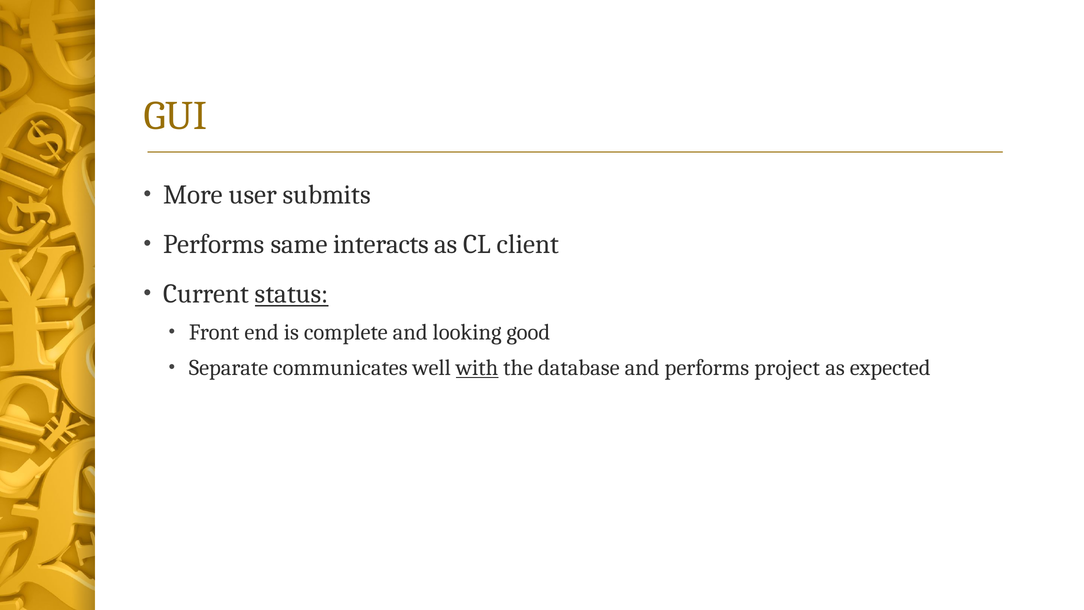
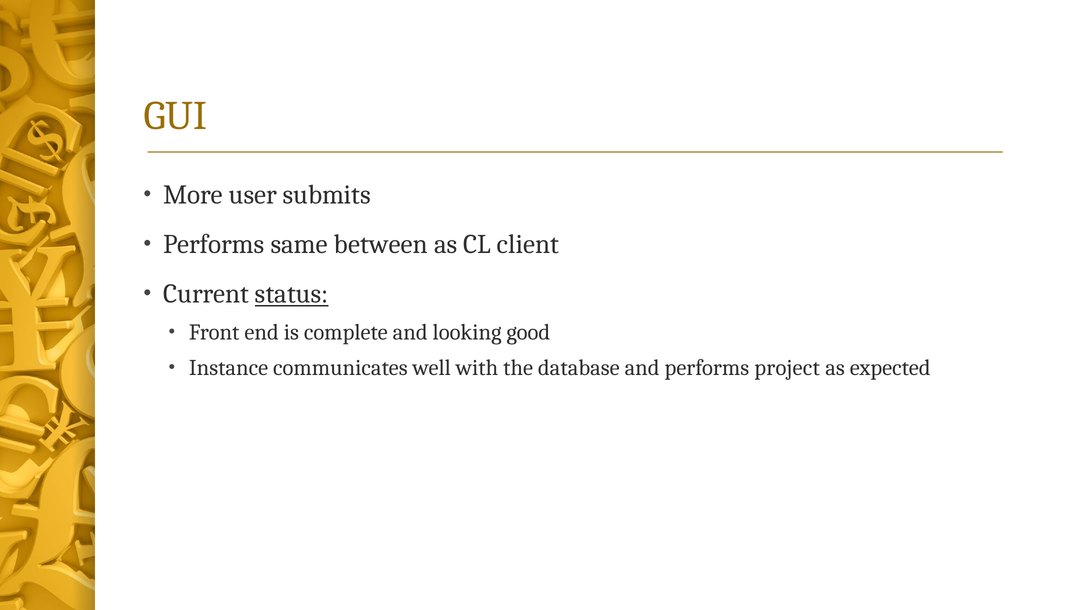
interacts: interacts -> between
Separate: Separate -> Instance
with underline: present -> none
